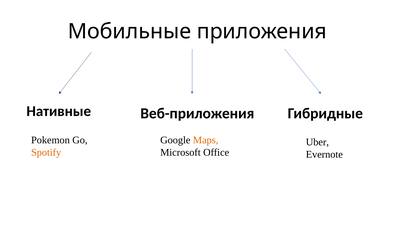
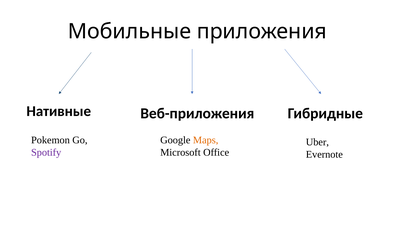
Spotify colour: orange -> purple
